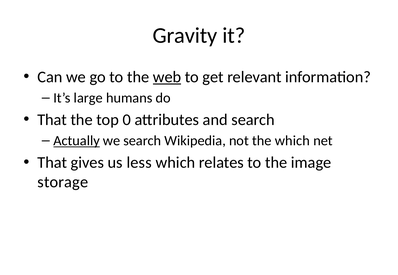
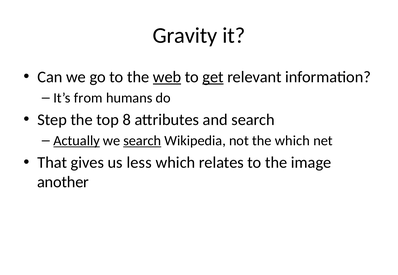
get underline: none -> present
large: large -> from
That at (52, 120): That -> Step
0: 0 -> 8
search at (142, 141) underline: none -> present
storage: storage -> another
